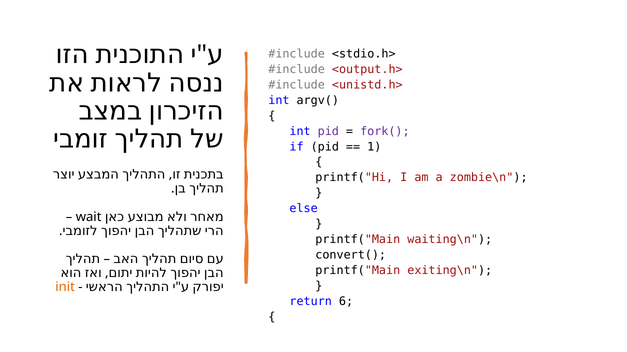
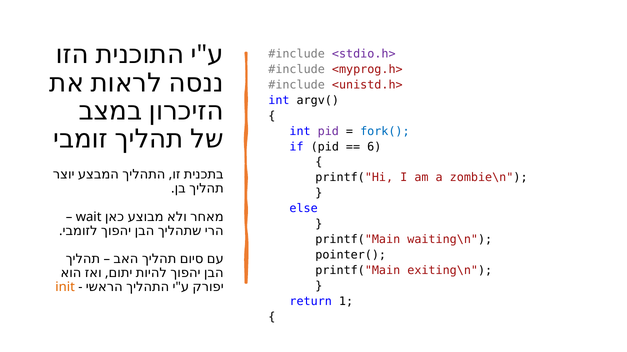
<stdio.h> colour: black -> purple
<output.h>: <output.h> -> <myprog.h>
fork( colour: purple -> blue
1: 1 -> 6
convert(: convert( -> pointer(
6: 6 -> 1
